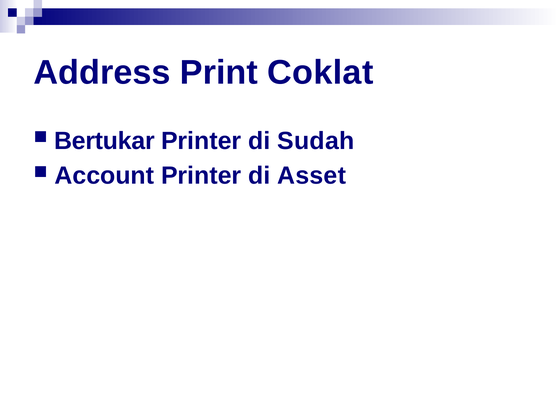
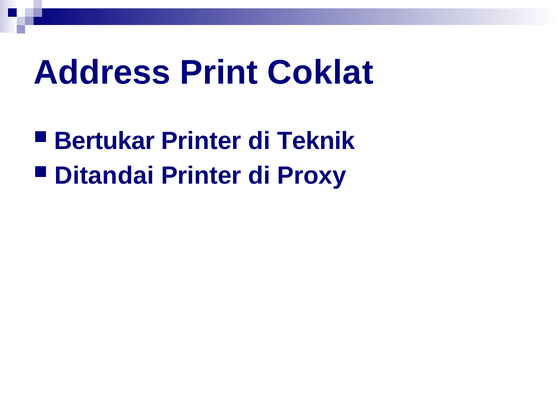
Sudah: Sudah -> Teknik
Account: Account -> Ditandai
Asset: Asset -> Proxy
